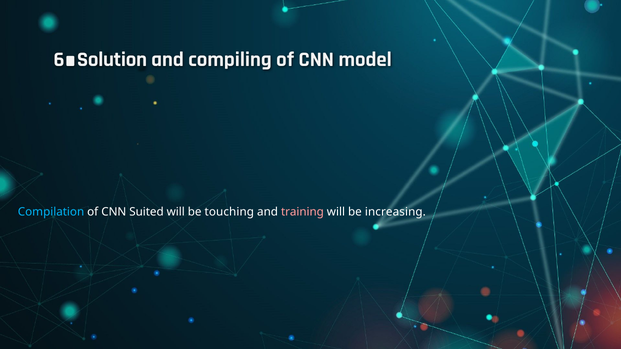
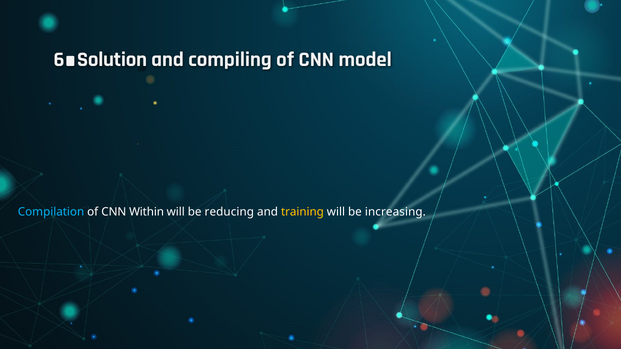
Suited: Suited -> Within
touching: touching -> reducing
training colour: pink -> yellow
